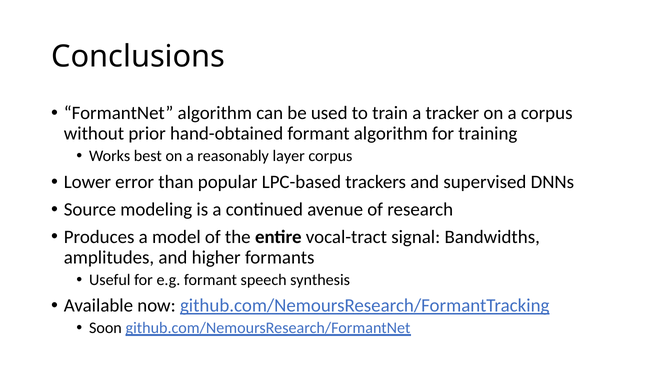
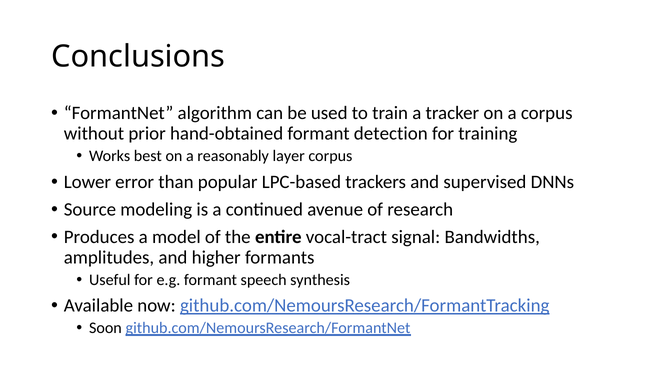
formant algorithm: algorithm -> detection
